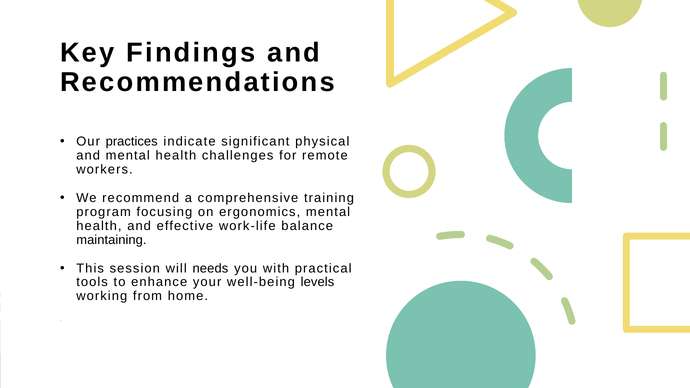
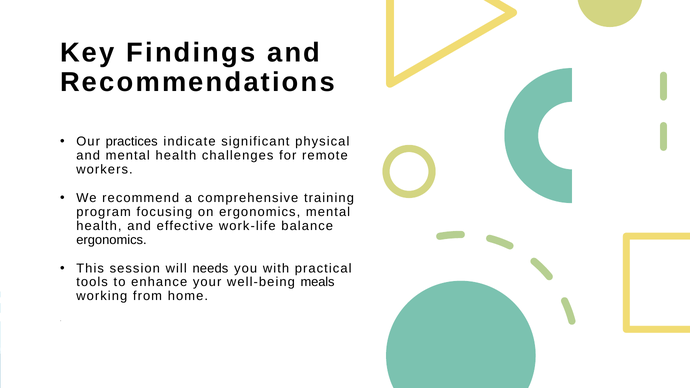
maintaining at (111, 240): maintaining -> ergonomics
levels: levels -> meals
